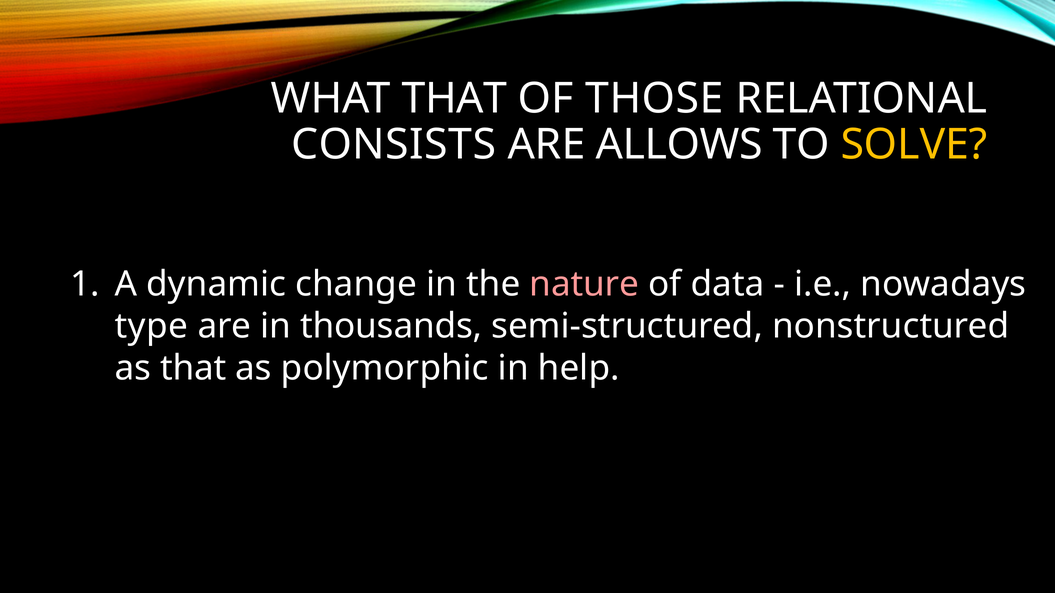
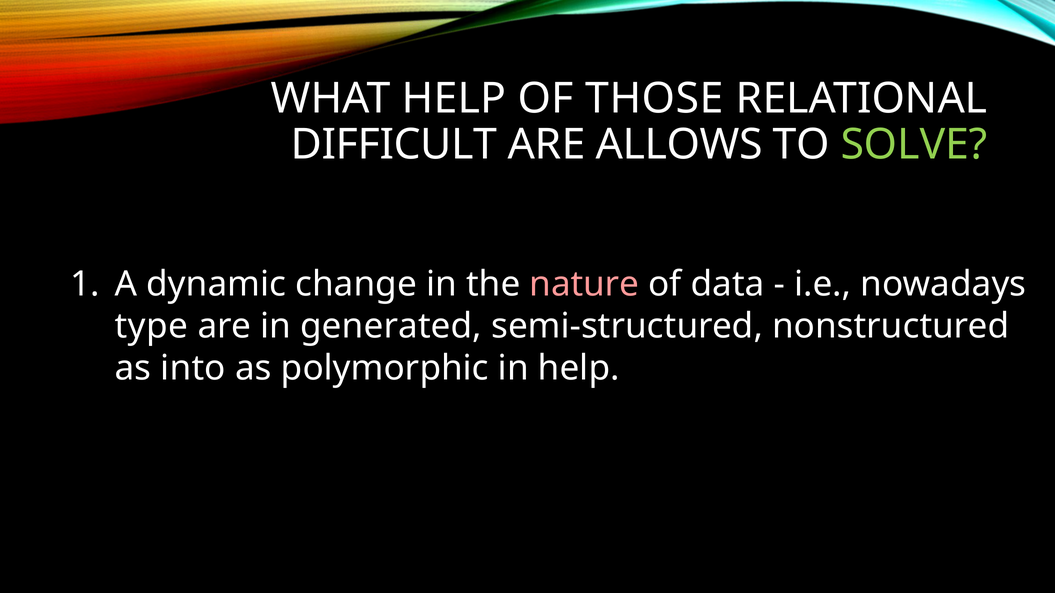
WHAT THAT: THAT -> HELP
CONSISTS: CONSISTS -> DIFFICULT
SOLVE colour: yellow -> light green
thousands: thousands -> generated
as that: that -> into
